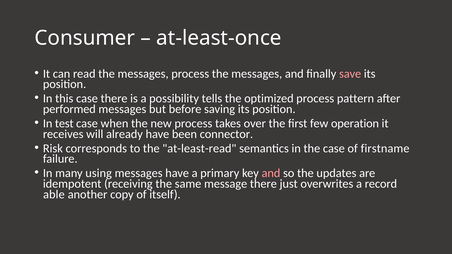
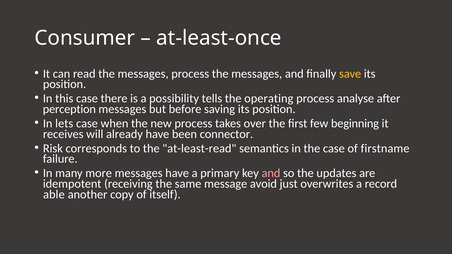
save colour: pink -> yellow
optimized: optimized -> operating
pattern: pattern -> analyse
performed: performed -> perception
test: test -> lets
operation: operation -> beginning
using: using -> more
message there: there -> avoid
